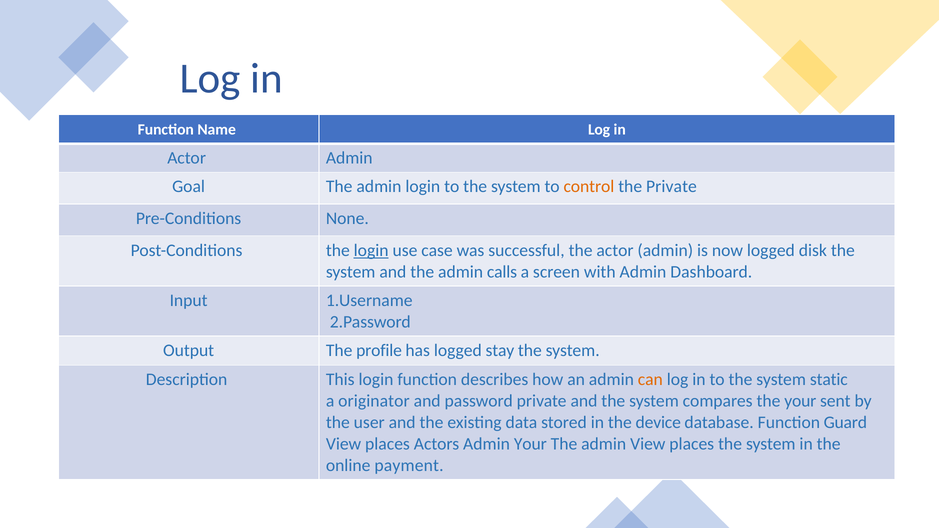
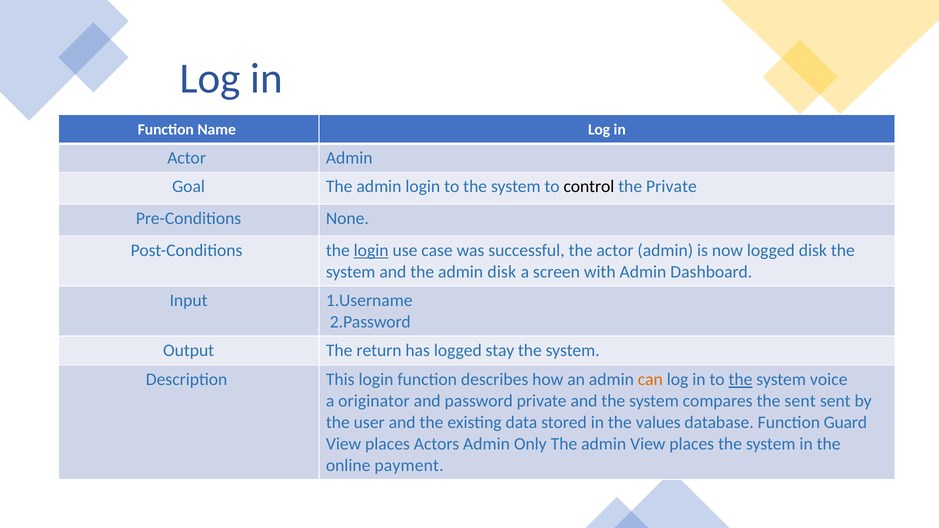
control colour: orange -> black
admin calls: calls -> disk
profile: profile -> return
the at (741, 380) underline: none -> present
static: static -> voice
the your: your -> sent
device: device -> values
Admin Your: Your -> Only
